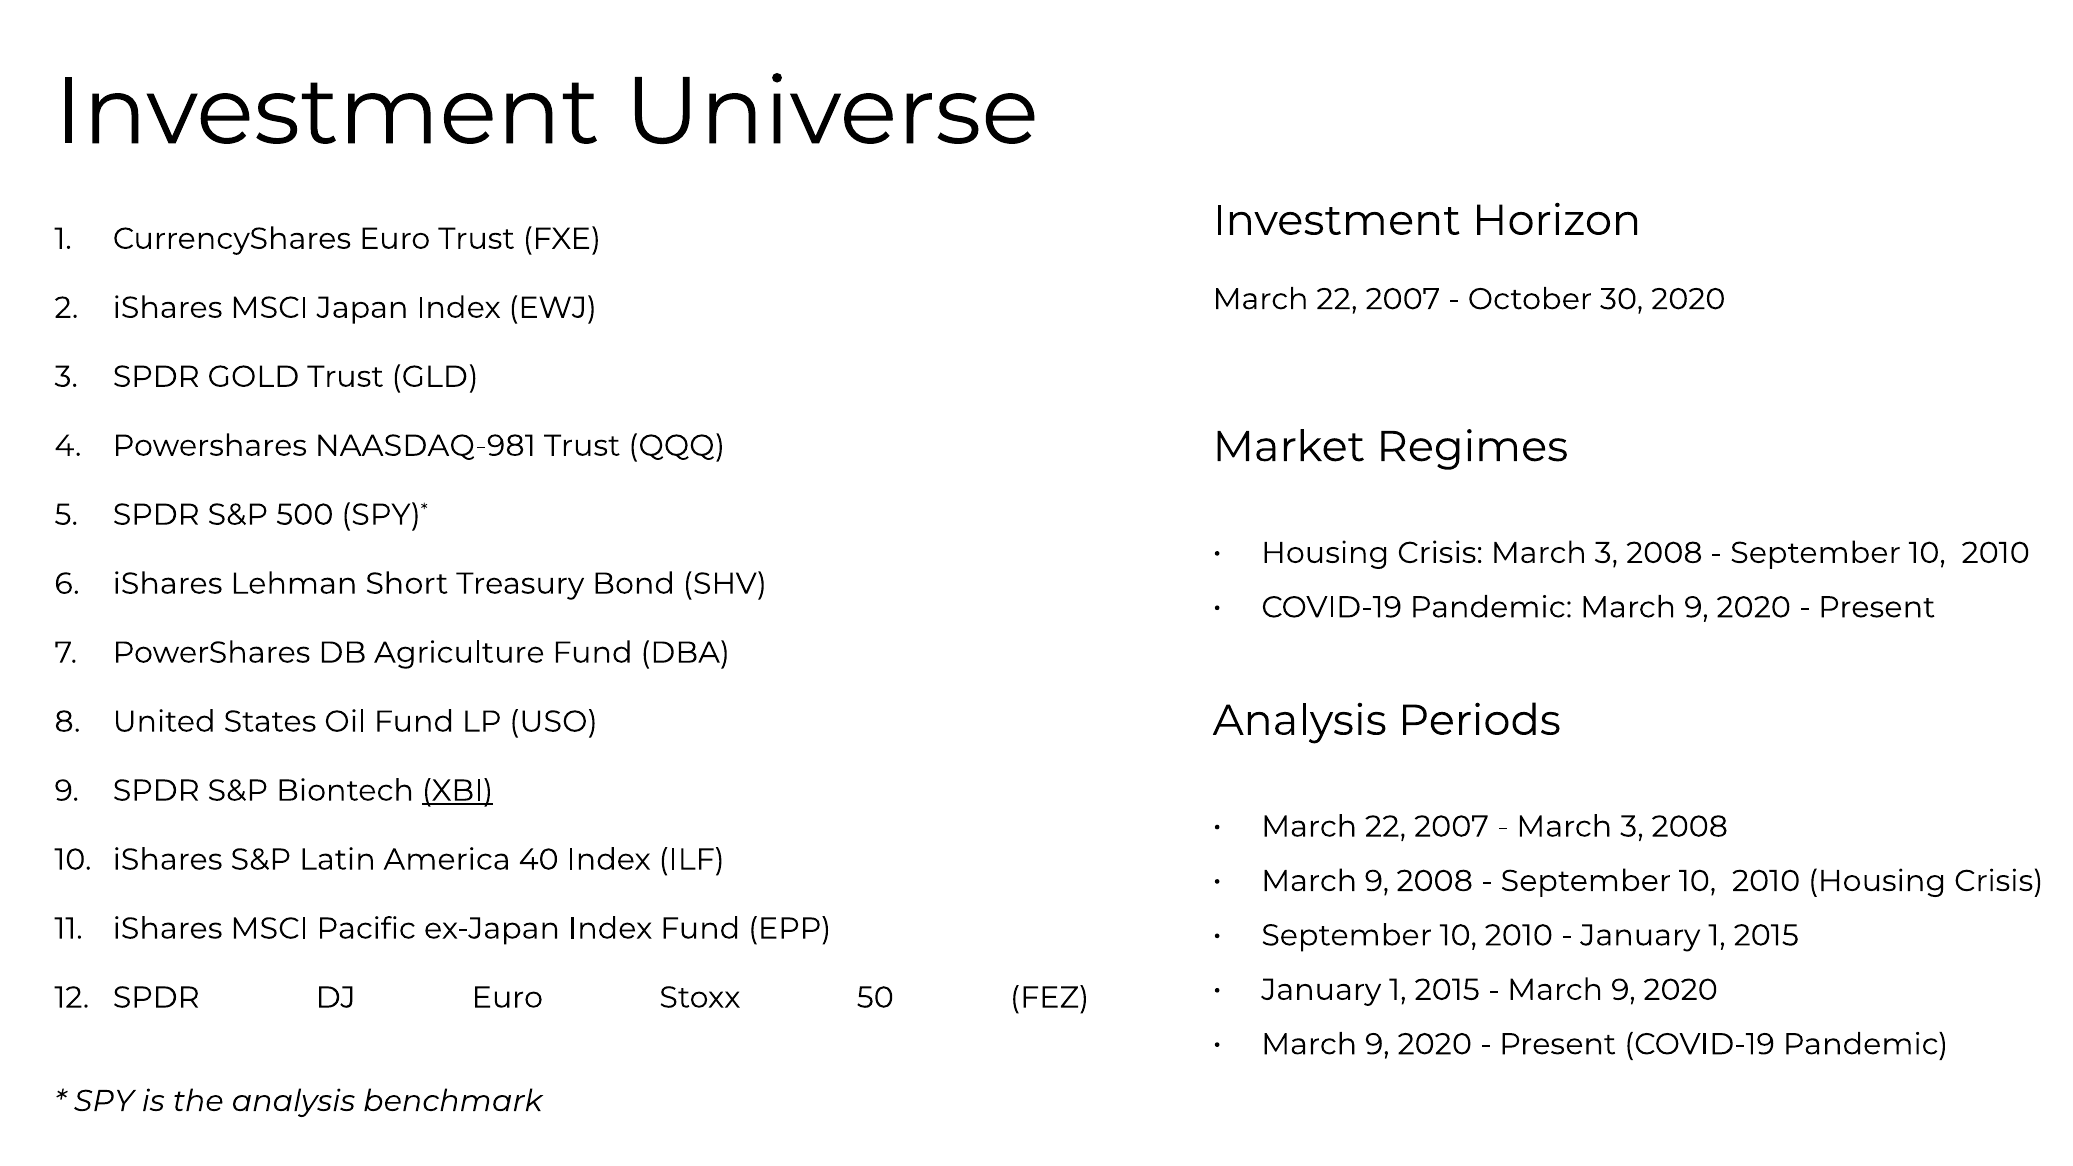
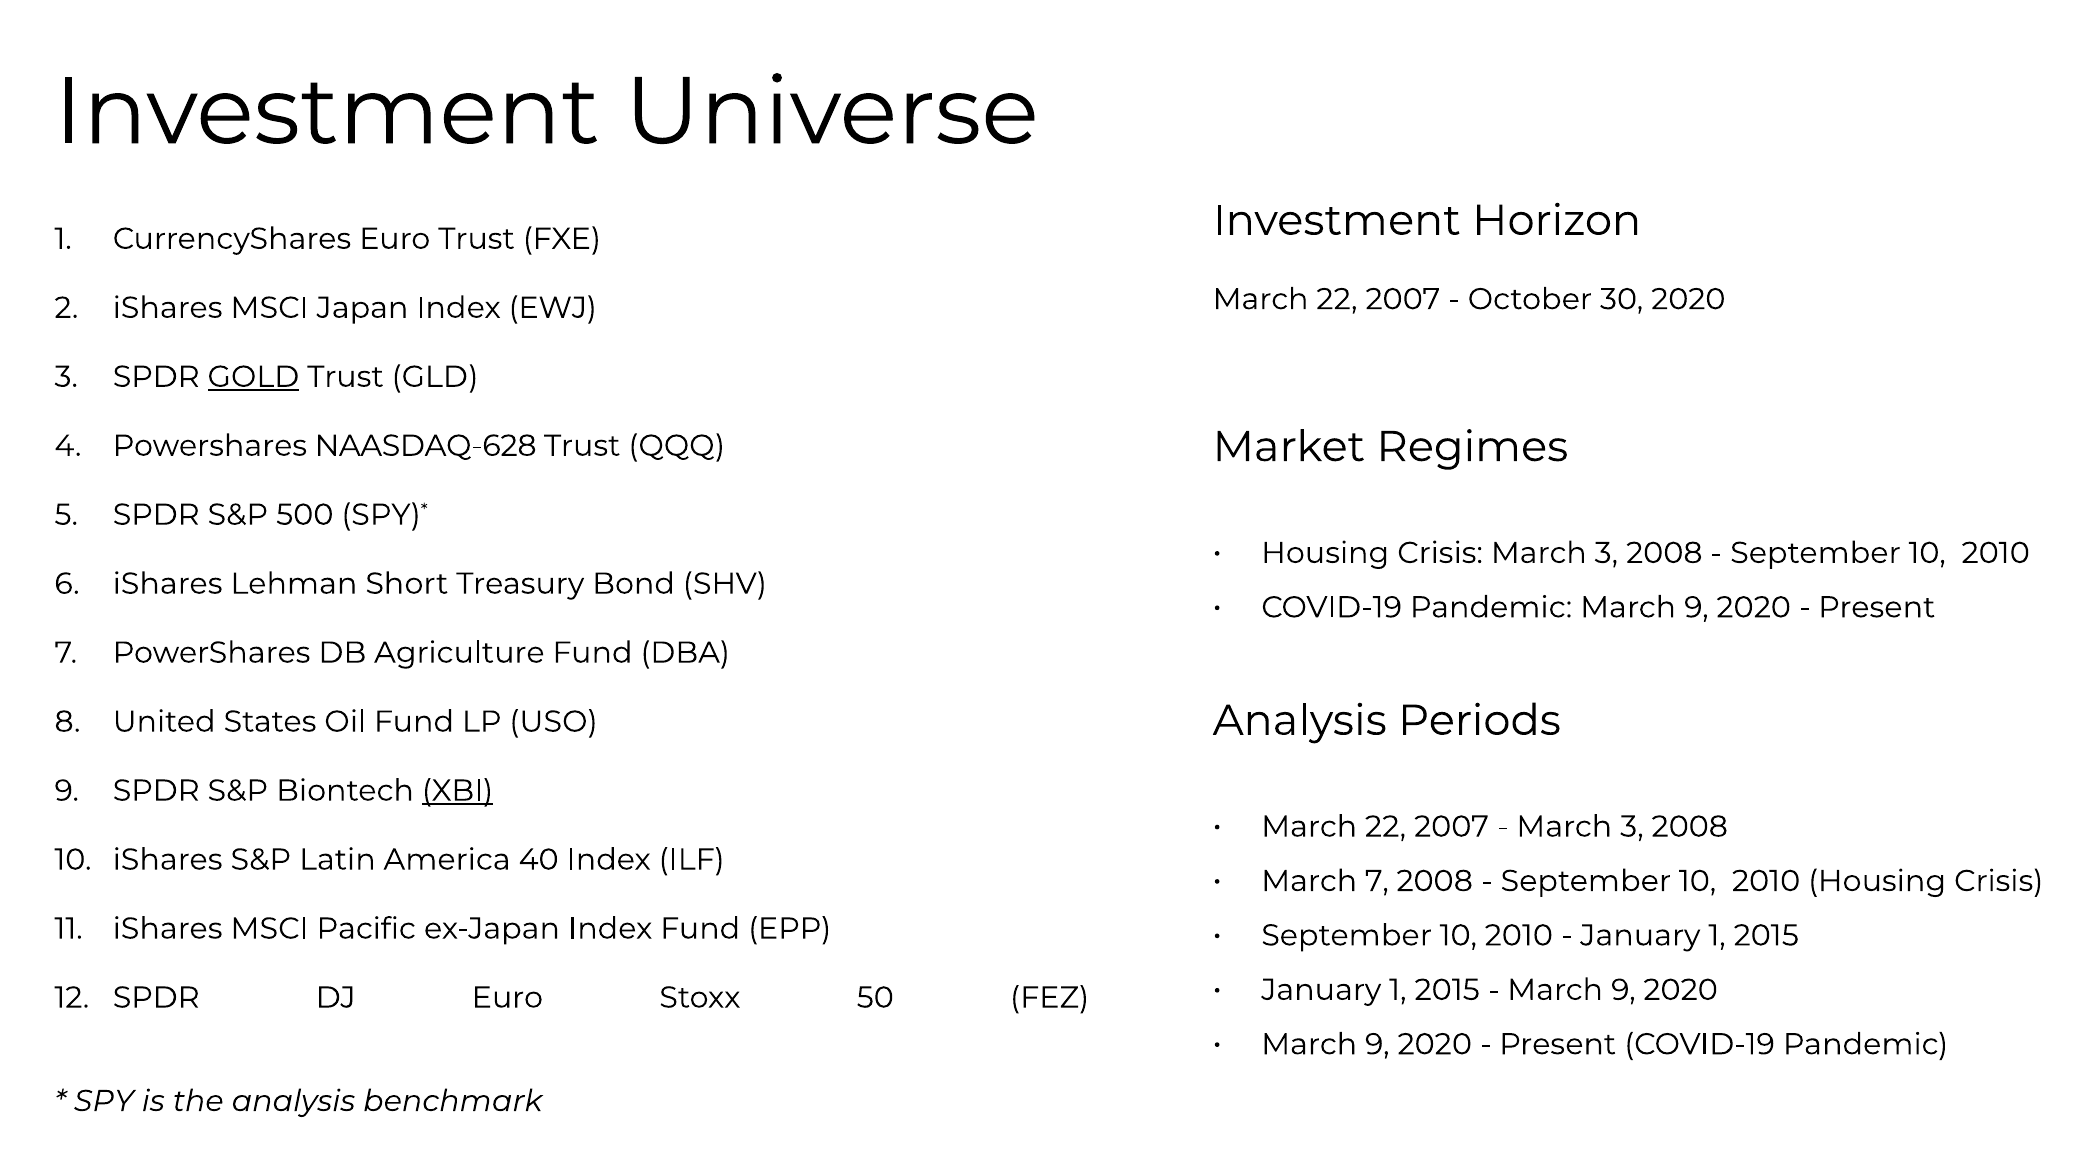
GOLD underline: none -> present
NAASDAQ-981: NAASDAQ-981 -> NAASDAQ-628
9 at (1377, 881): 9 -> 7
